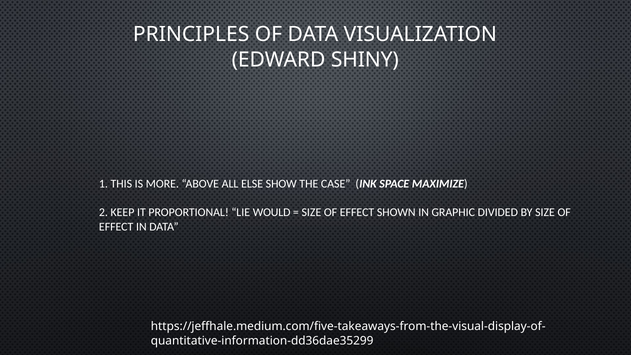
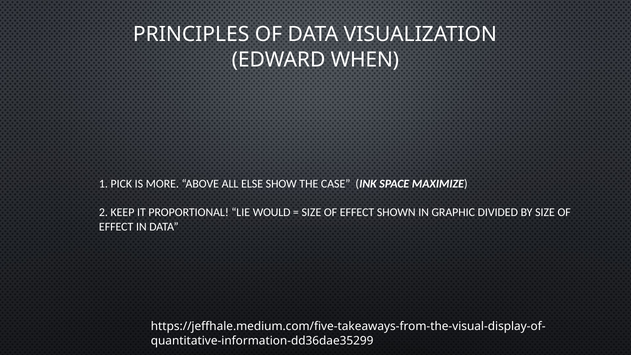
SHINY: SHINY -> WHEN
THIS: THIS -> PICK
